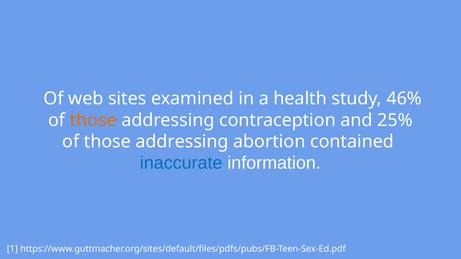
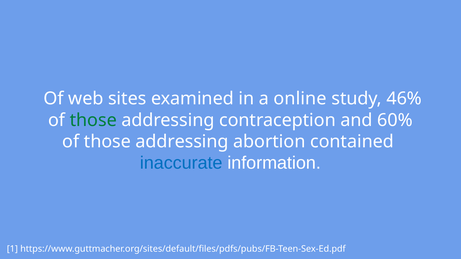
health: health -> online
those at (93, 120) colour: orange -> green
25%: 25% -> 60%
